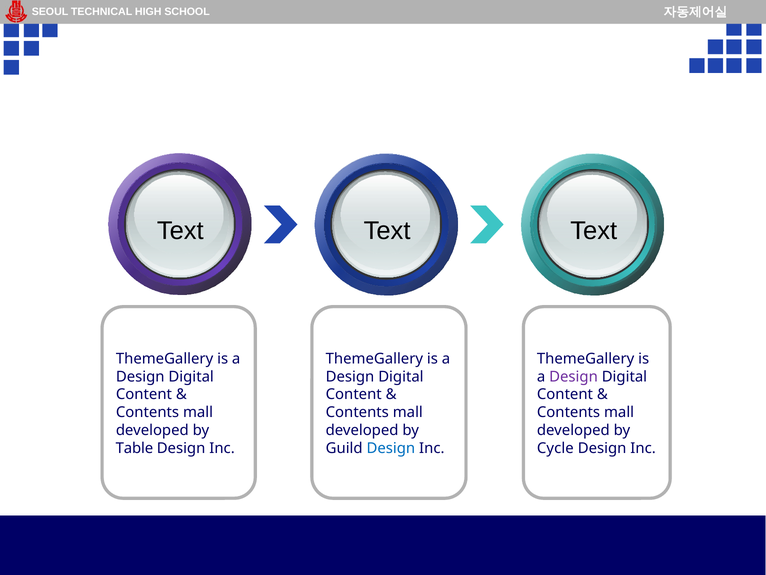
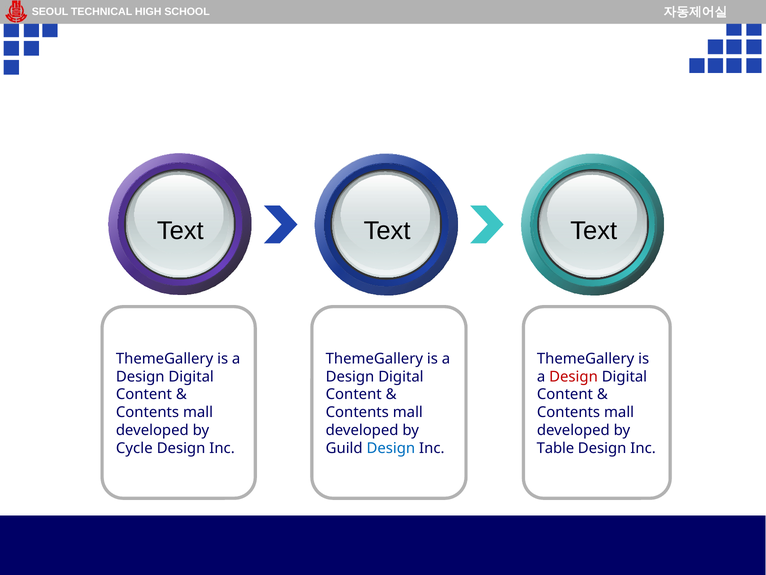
Design at (574, 376) colour: purple -> red
Table: Table -> Cycle
Cycle: Cycle -> Table
